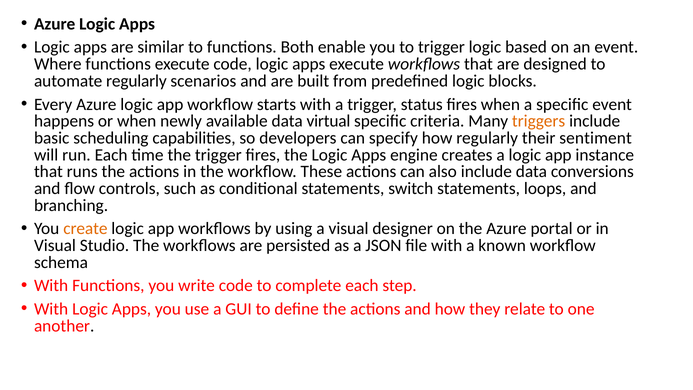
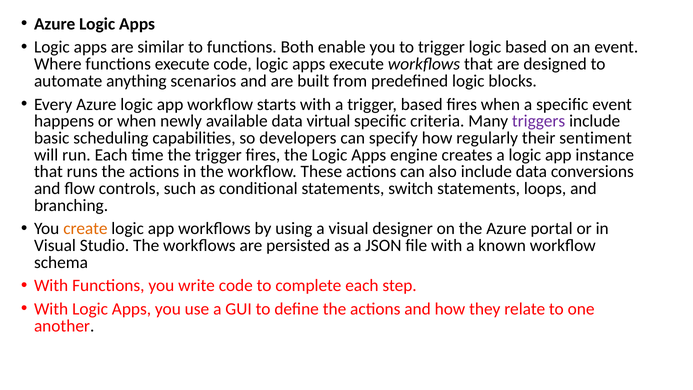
automate regularly: regularly -> anything
trigger status: status -> based
triggers colour: orange -> purple
